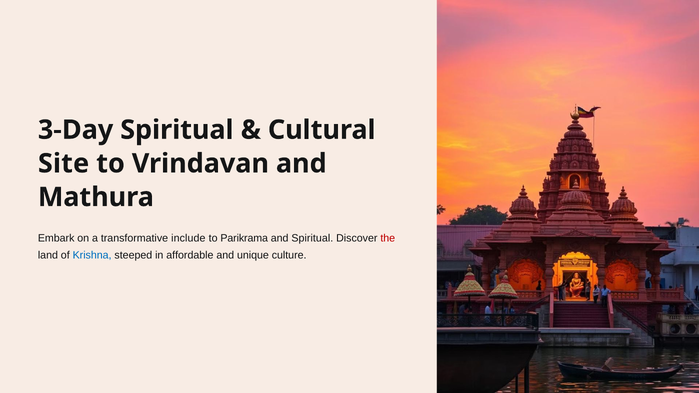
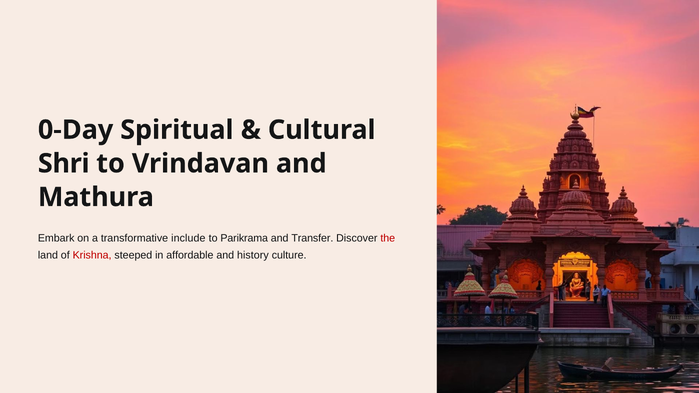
3-Day: 3-Day -> 0-Day
Site: Site -> Shri
and Spiritual: Spiritual -> Transfer
Krishna colour: blue -> red
unique: unique -> history
